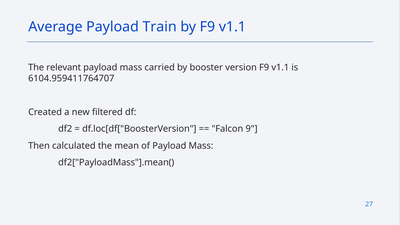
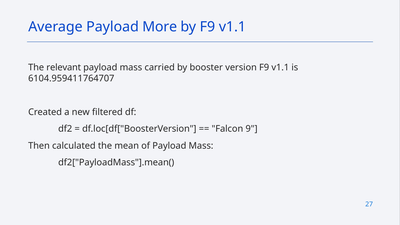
Train: Train -> More
